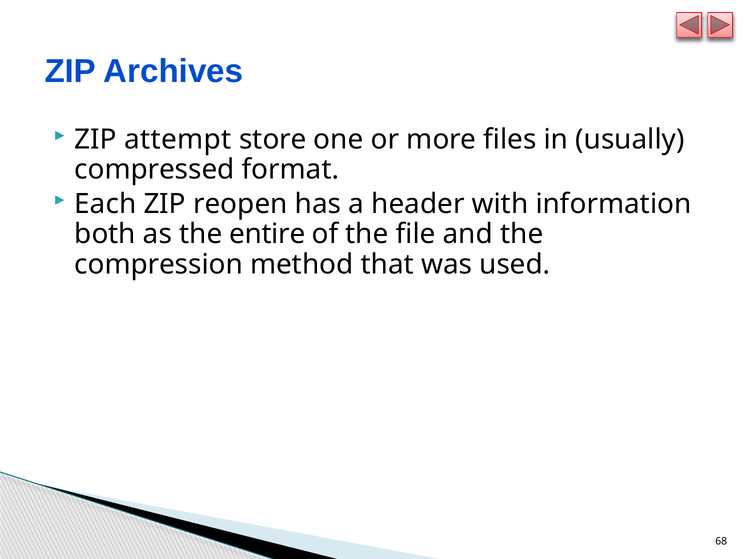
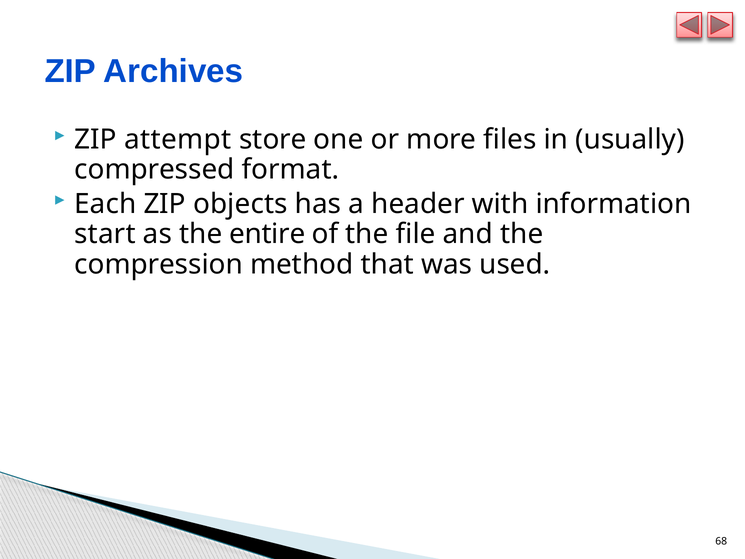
reopen: reopen -> objects
both: both -> start
